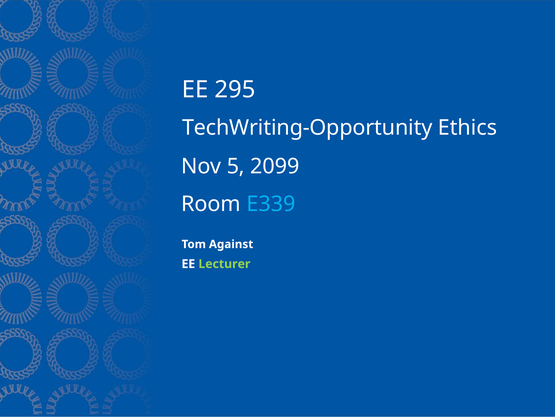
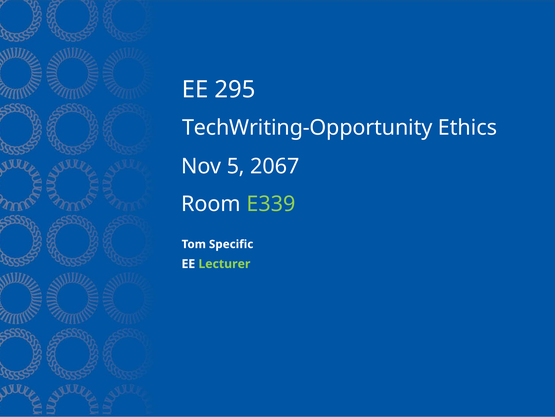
2099: 2099 -> 2067
E339 colour: light blue -> light green
Against: Against -> Specific
